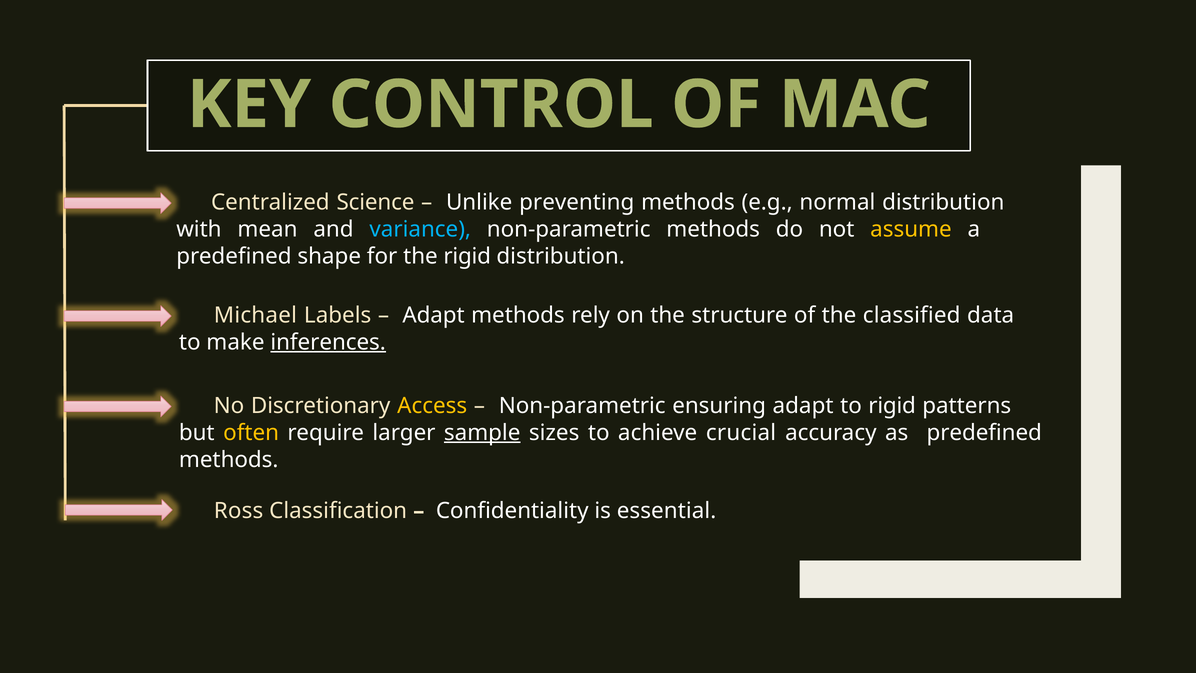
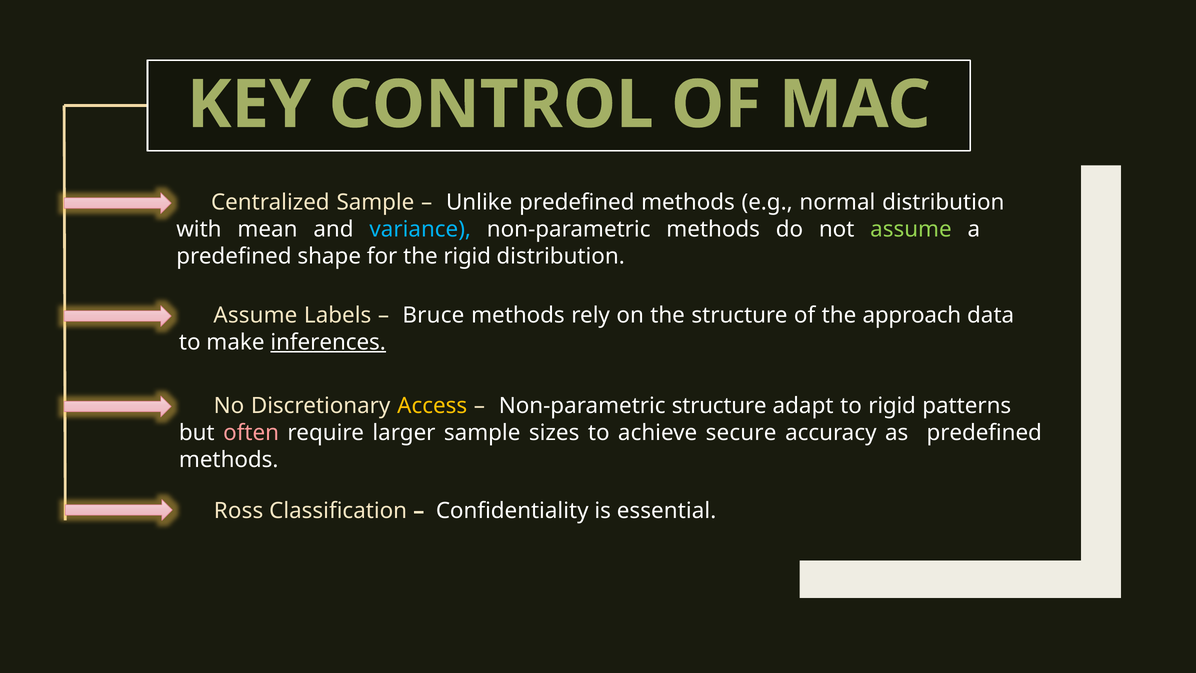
Centralized Science: Science -> Sample
Unlike preventing: preventing -> predefined
assume at (911, 229) colour: yellow -> light green
Michael at (255, 315): Michael -> Assume
Adapt at (434, 315): Adapt -> Bruce
classified: classified -> approach
Non-parametric ensuring: ensuring -> structure
often colour: yellow -> pink
sample at (482, 433) underline: present -> none
crucial: crucial -> secure
